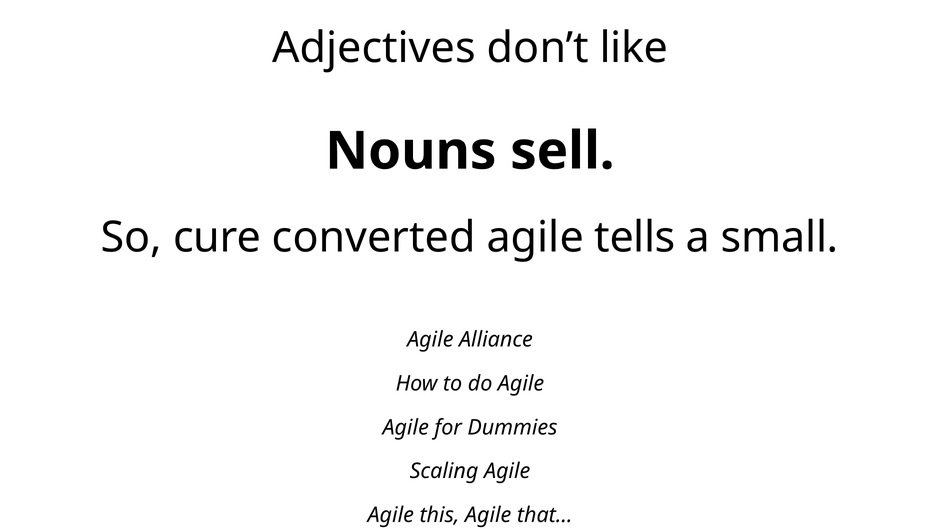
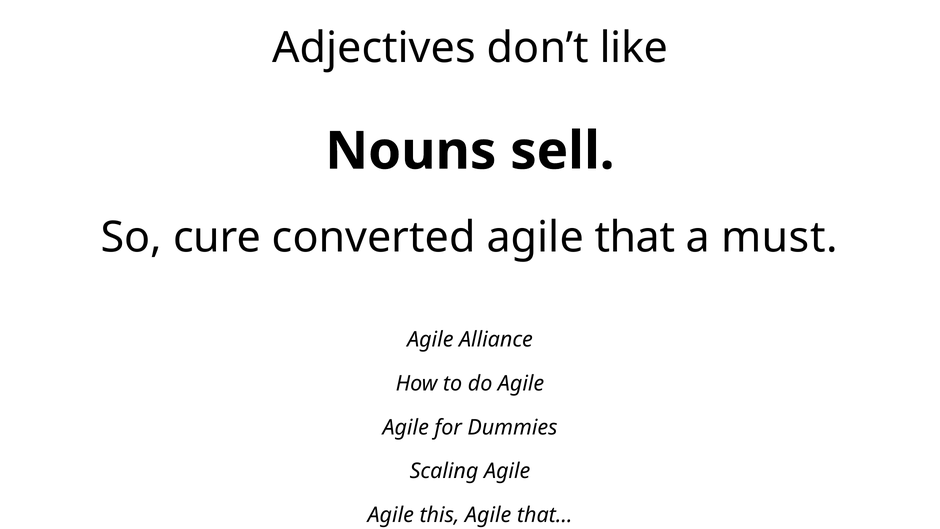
tells: tells -> that
small: small -> must
